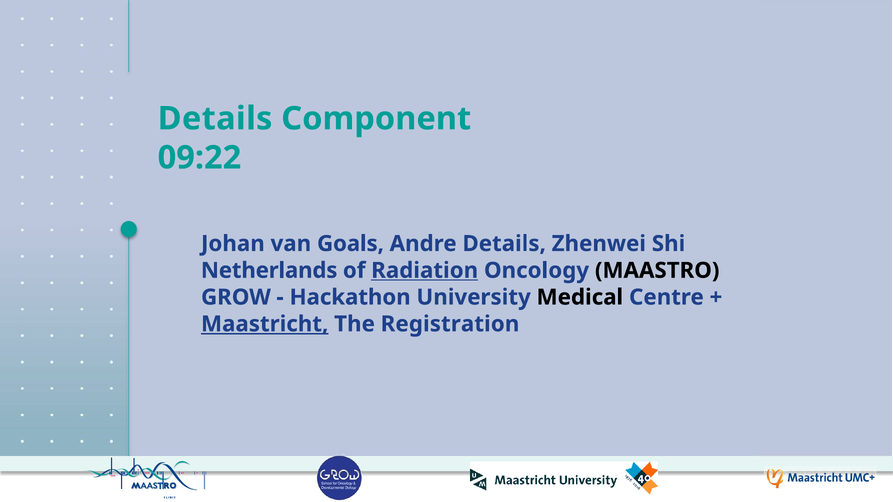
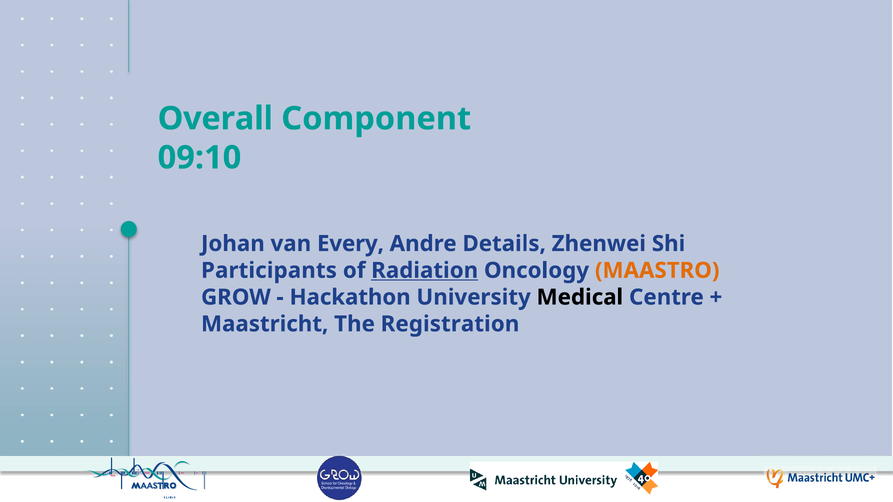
Details at (215, 119): Details -> Overall
09:22: 09:22 -> 09:10
Goals: Goals -> Every
Netherlands: Netherlands -> Participants
MAASTRO colour: black -> orange
Maastricht underline: present -> none
